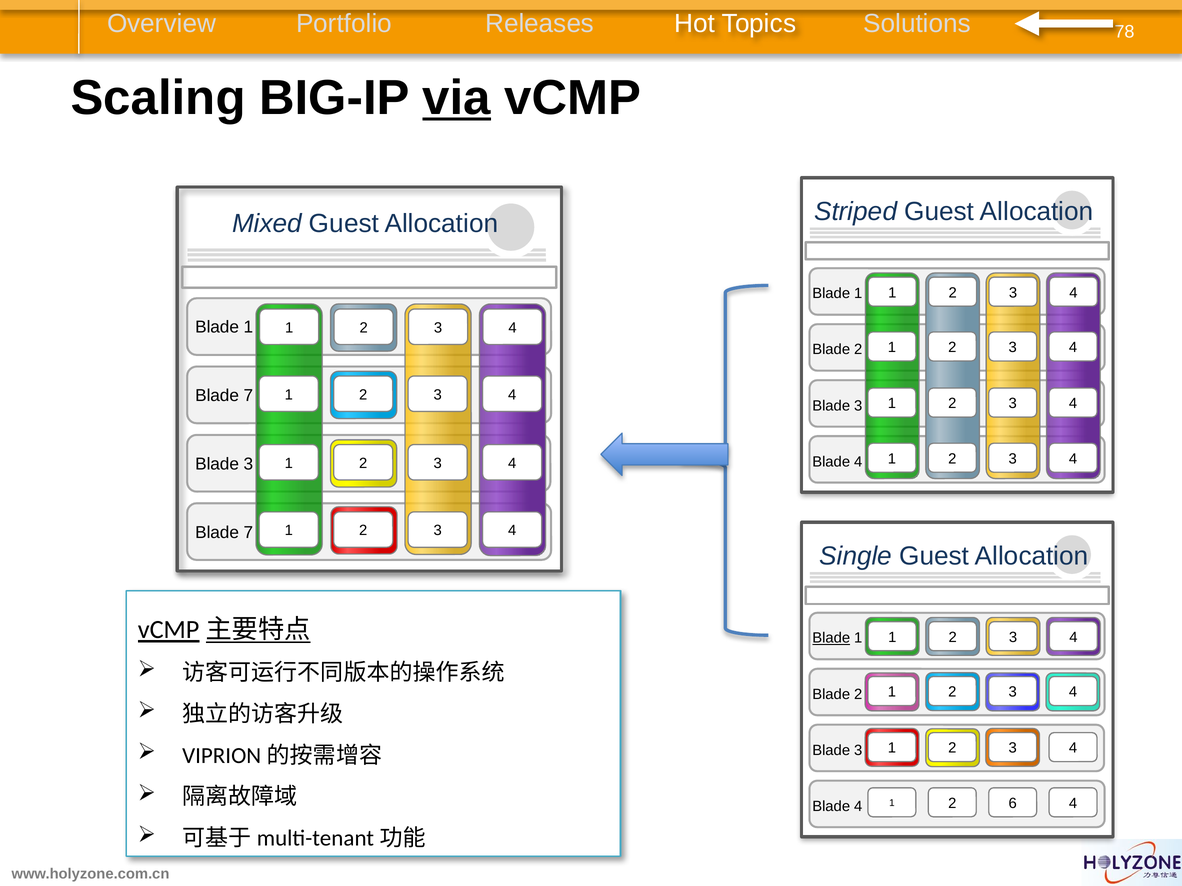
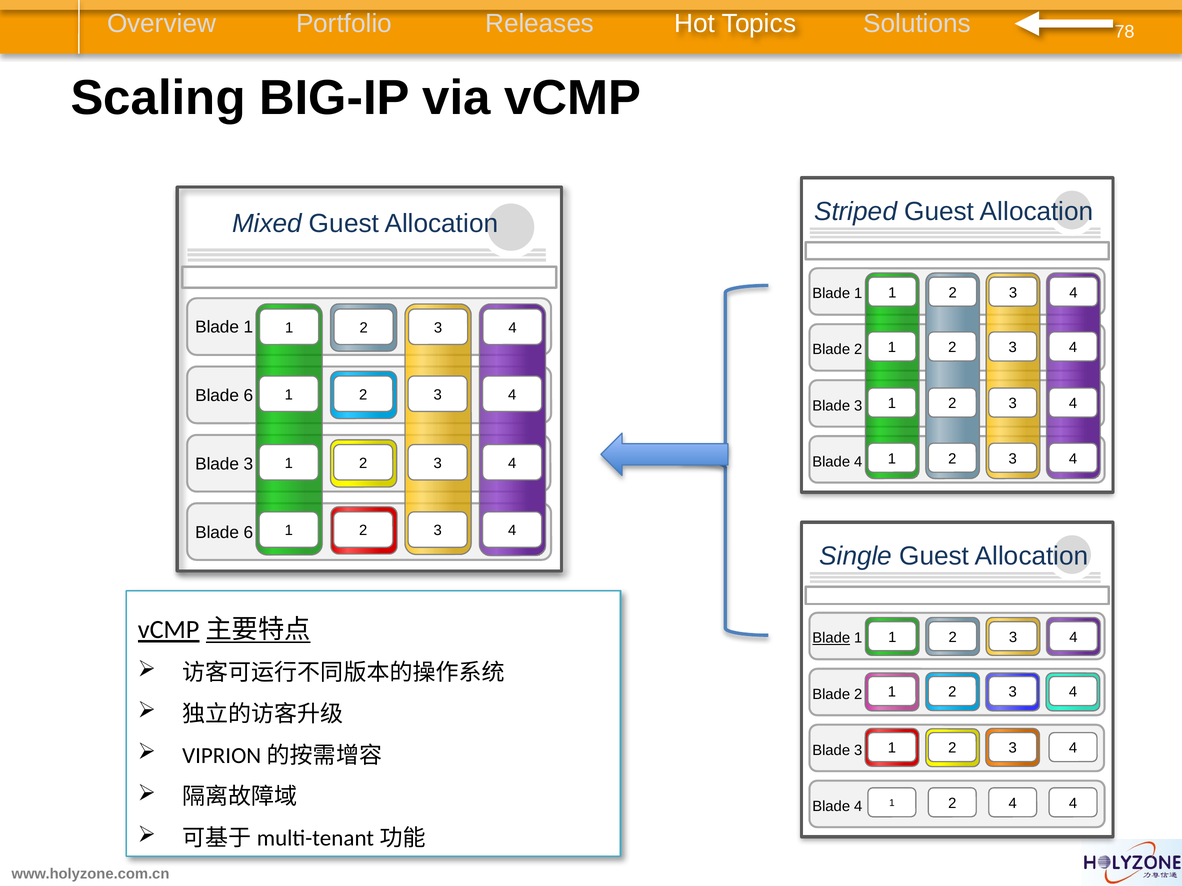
via underline: present -> none
7 at (248, 396): 7 -> 6
7 at (248, 533): 7 -> 6
1 6: 6 -> 4
